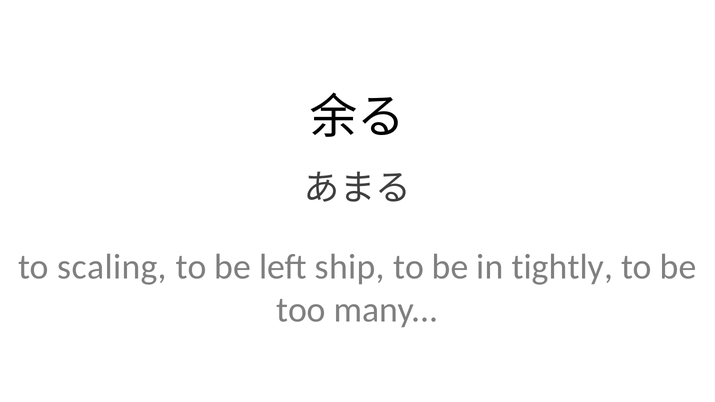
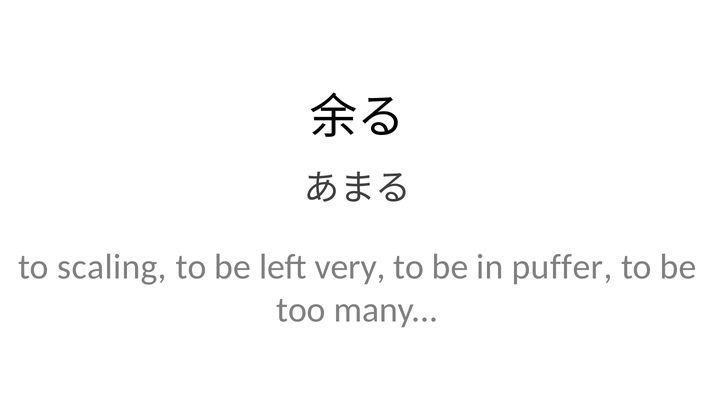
ship: ship -> very
tightly: tightly -> puffer
